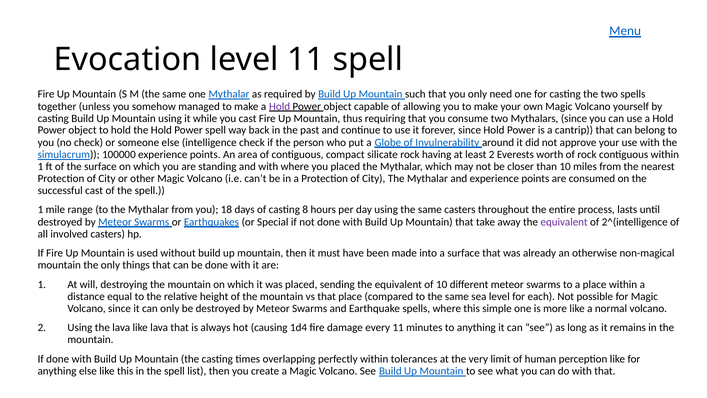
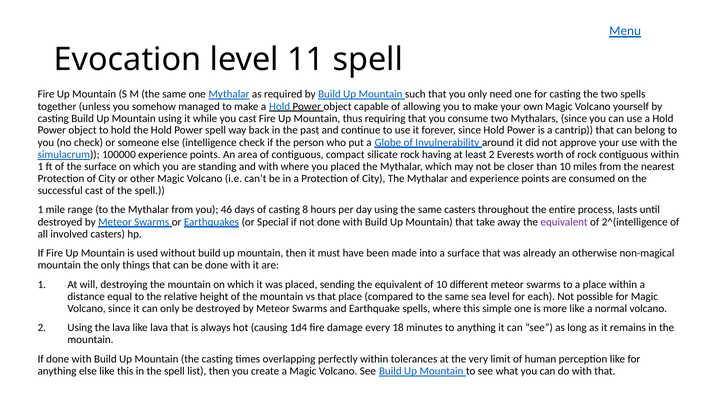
Hold at (280, 106) colour: purple -> blue
18: 18 -> 46
every 11: 11 -> 18
